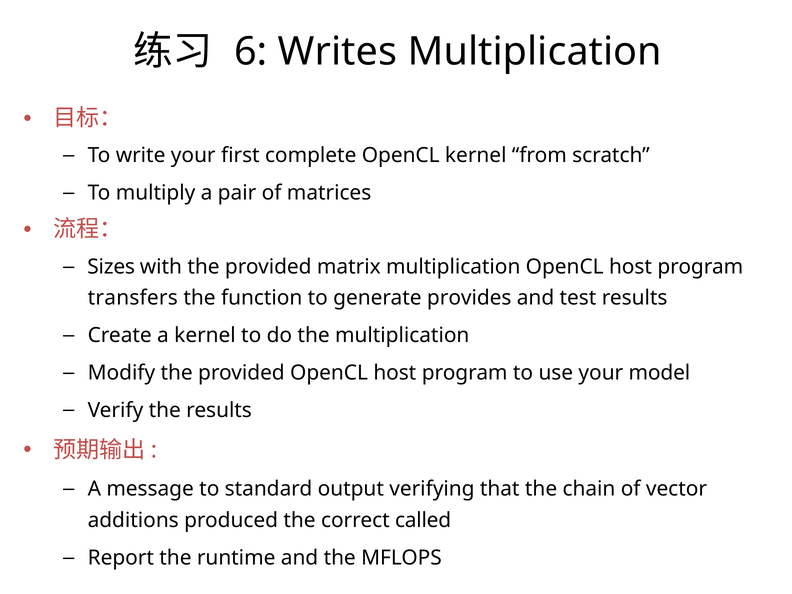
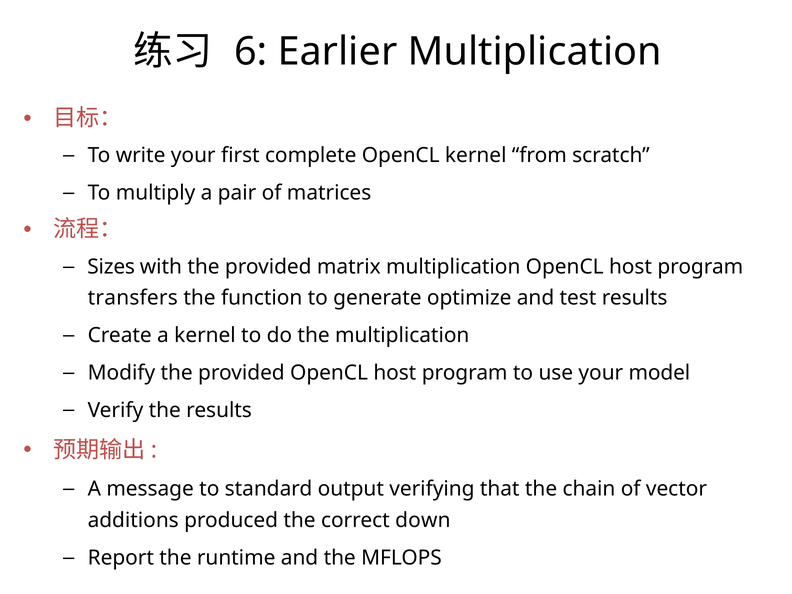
Writes: Writes -> Earlier
provides: provides -> optimize
called: called -> down
